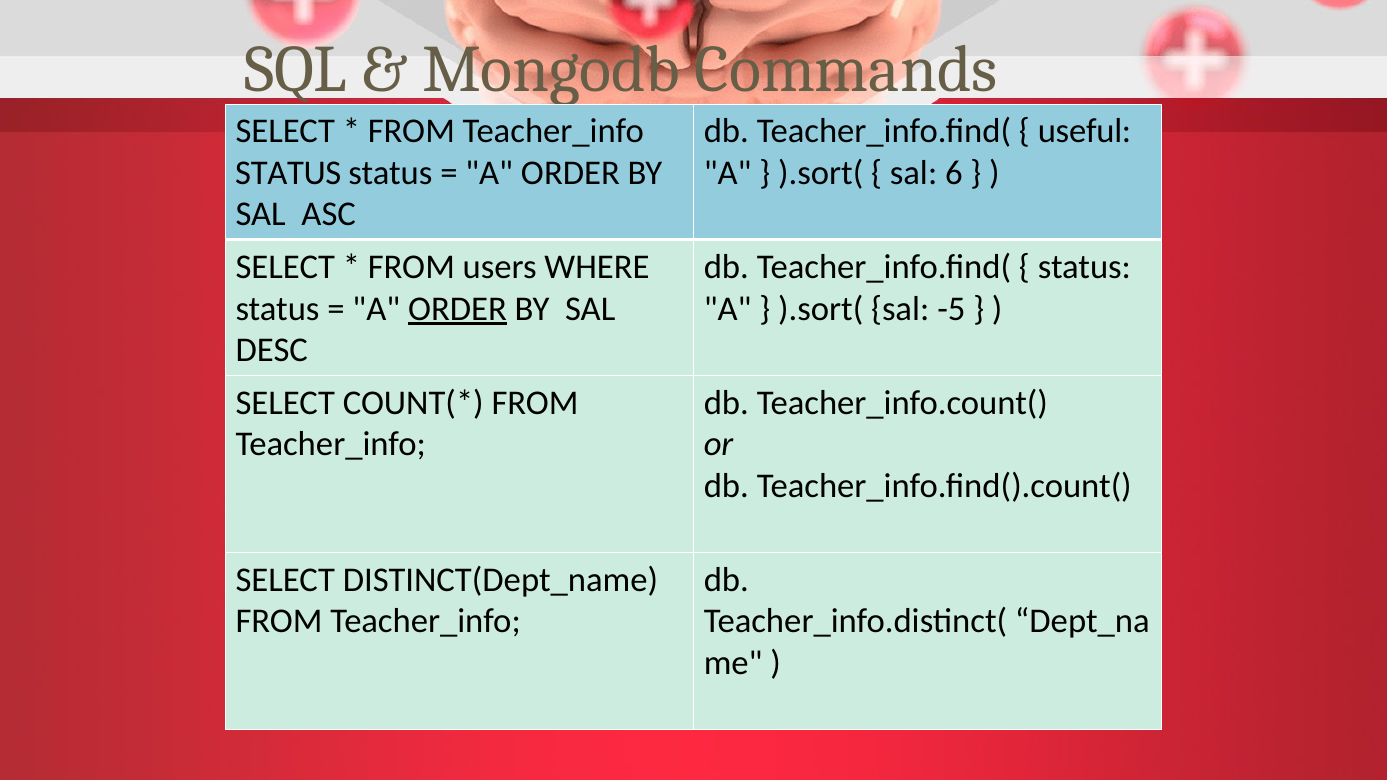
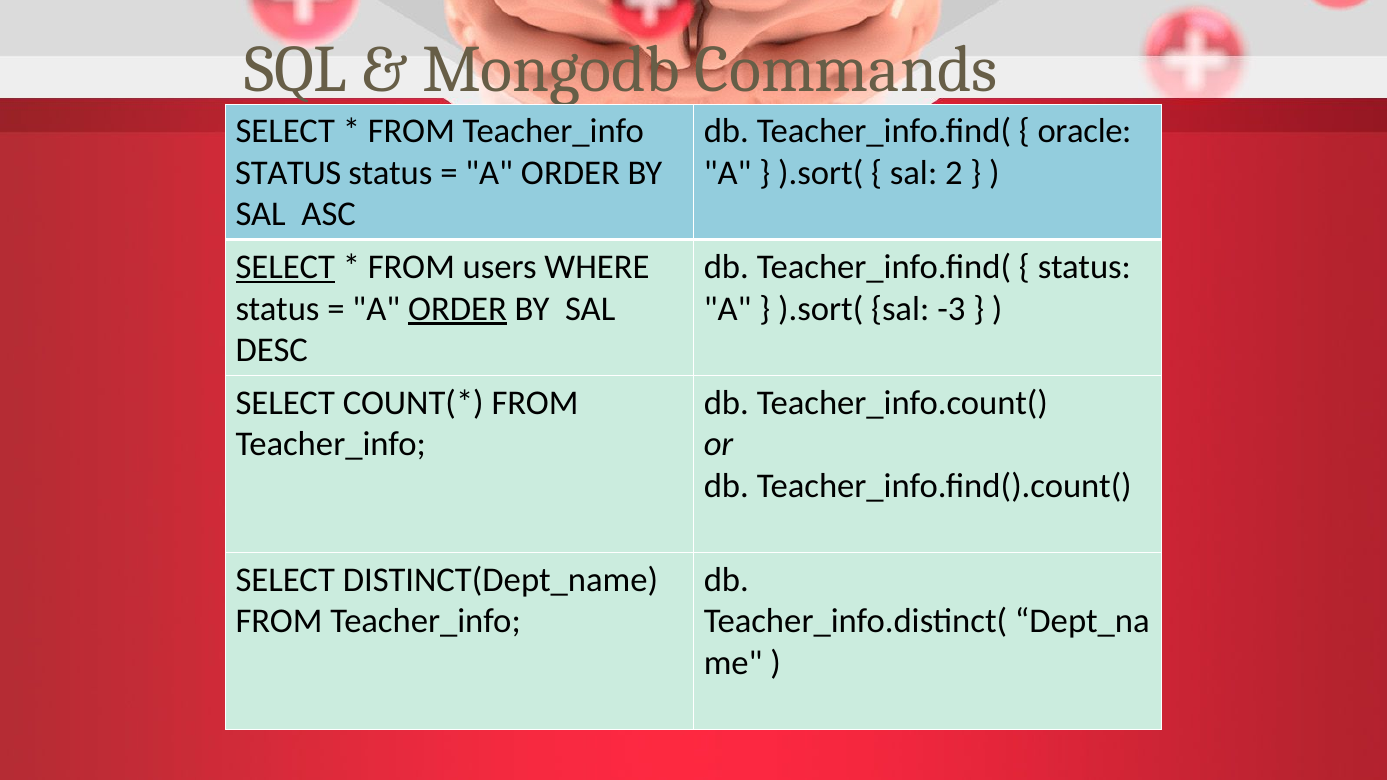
useful: useful -> oracle
6: 6 -> 2
SELECT at (285, 267) underline: none -> present
-5: -5 -> -3
